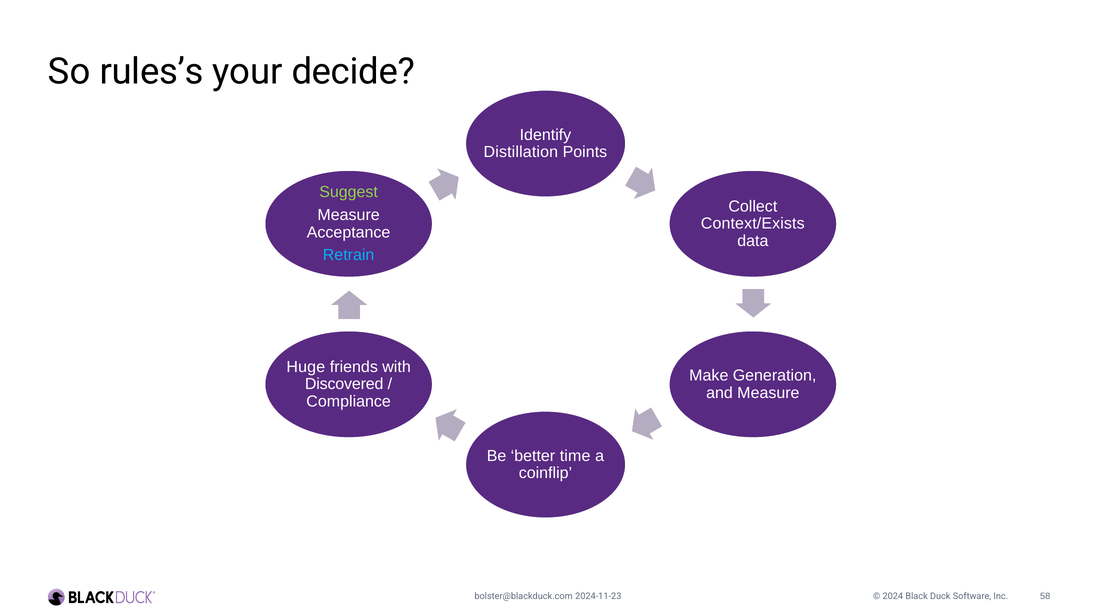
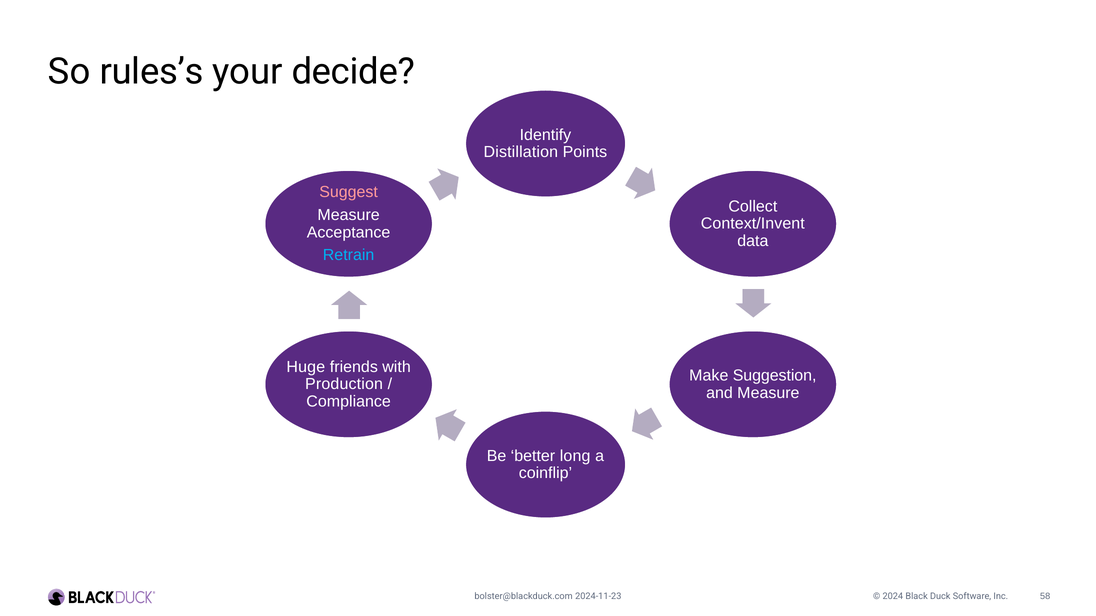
Suggest colour: light green -> pink
Context/Exists: Context/Exists -> Context/Invent
Generation: Generation -> Suggestion
Discovered: Discovered -> Production
time: time -> long
